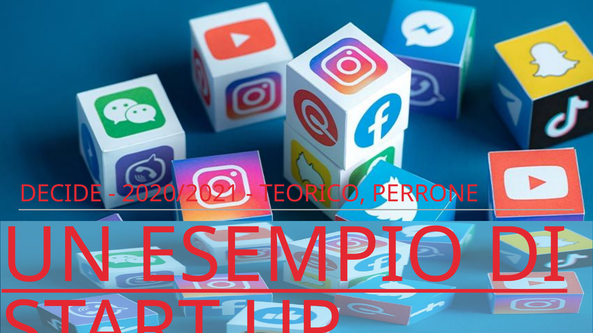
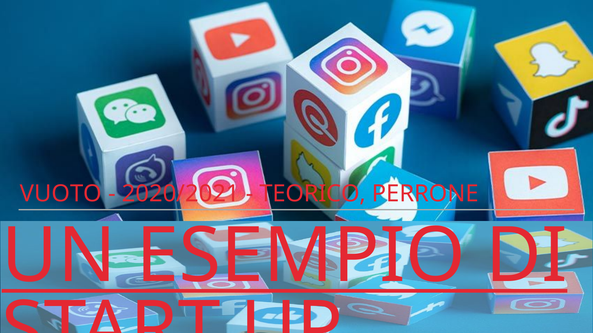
DECIDE: DECIDE -> VUOTO
